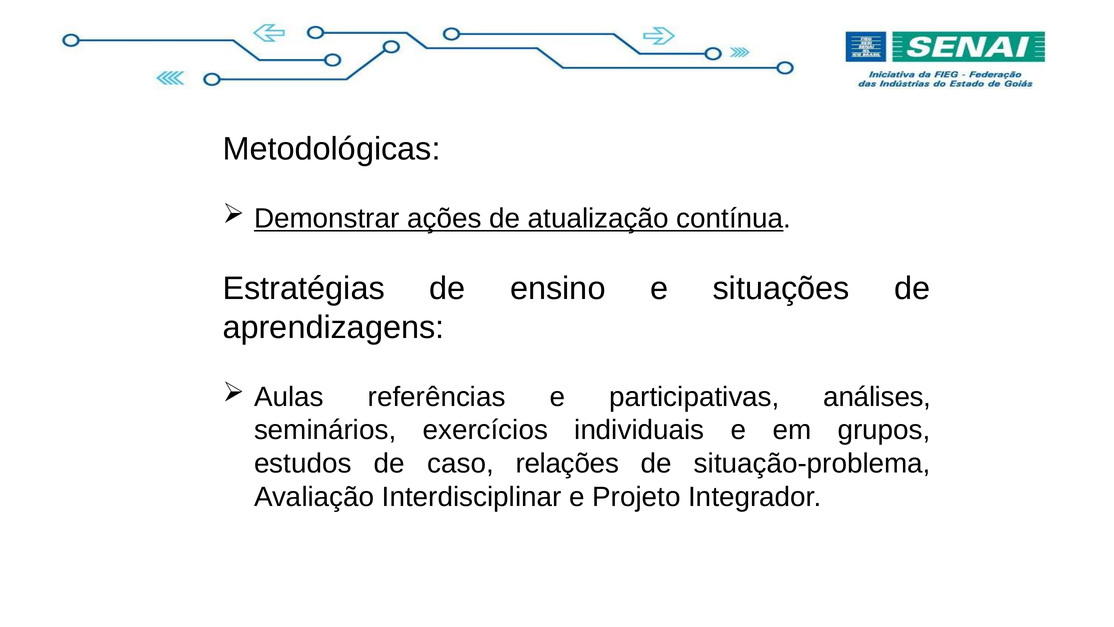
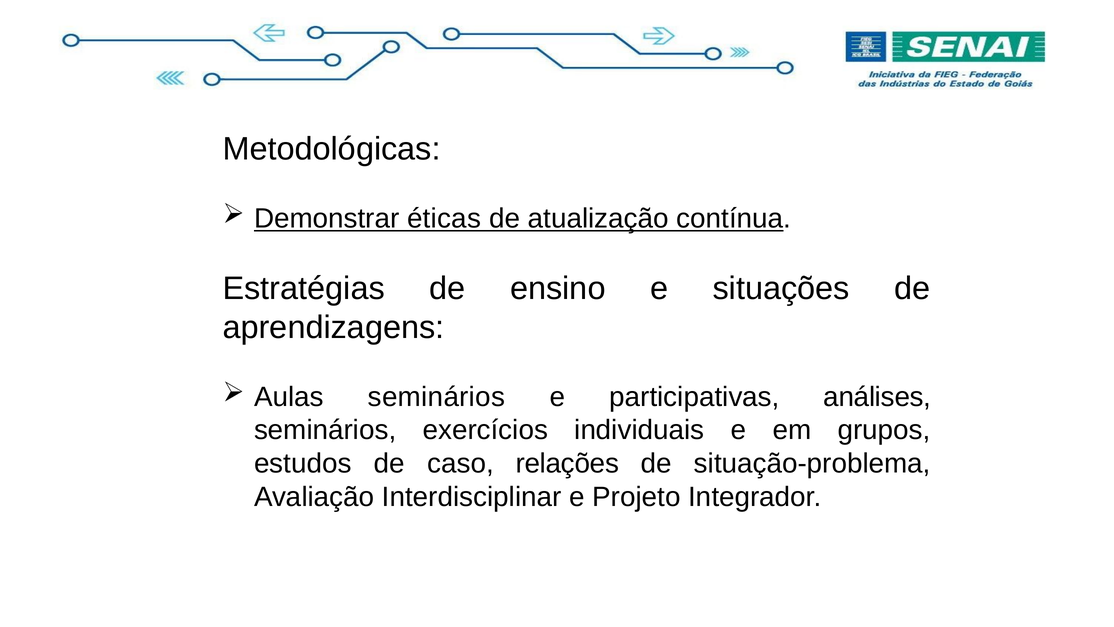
ações: ações -> éticas
Aulas referências: referências -> seminários
